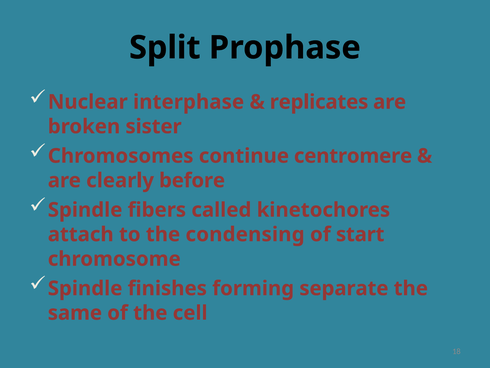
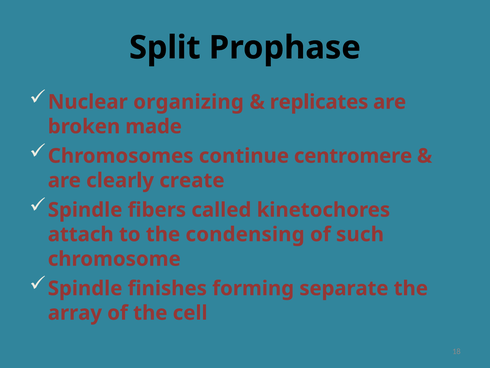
interphase: interphase -> organizing
sister: sister -> made
before: before -> create
start: start -> such
same: same -> array
